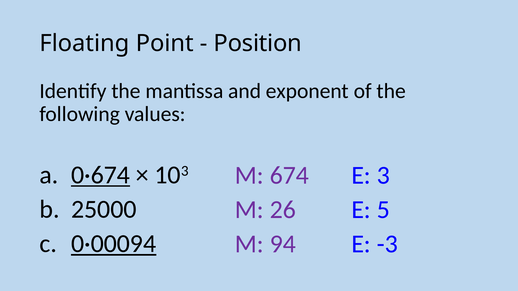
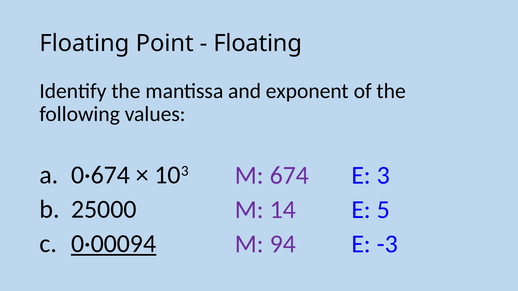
Position at (258, 44): Position -> Floating
0·674 underline: present -> none
26: 26 -> 14
